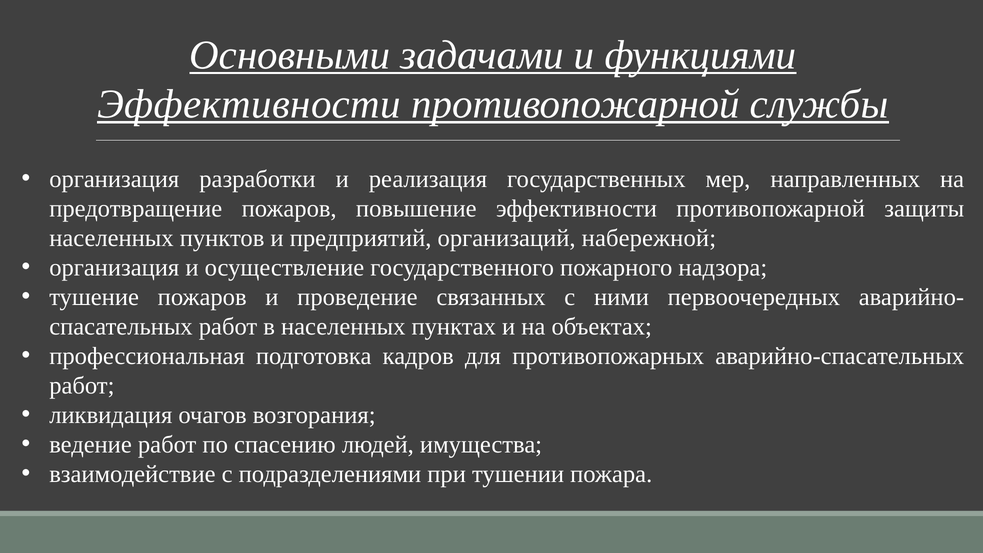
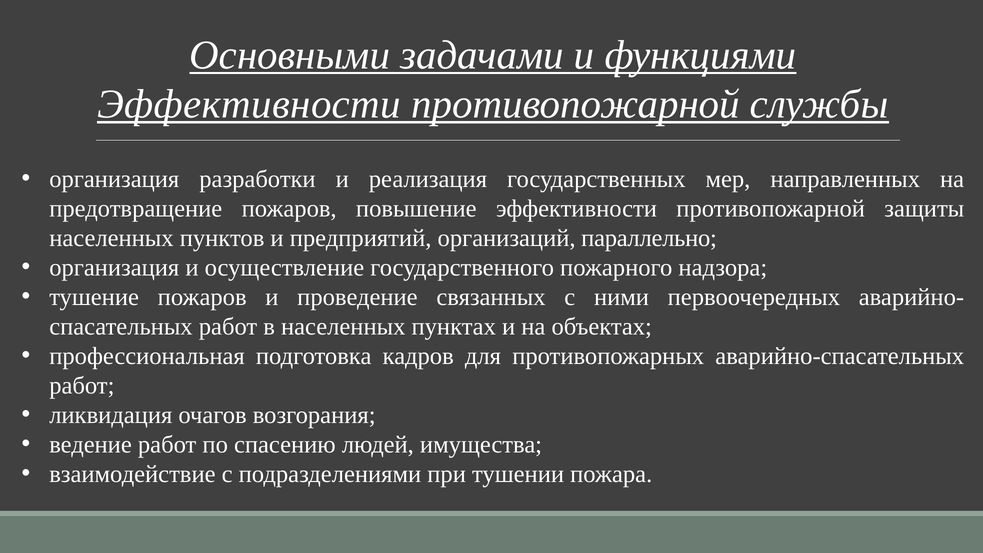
набережной: набережной -> параллельно
